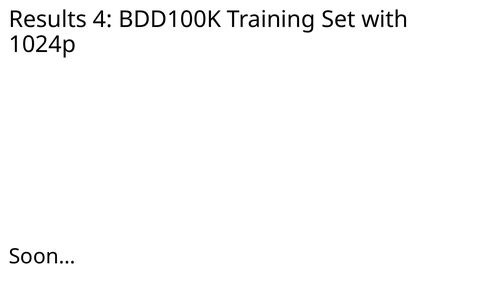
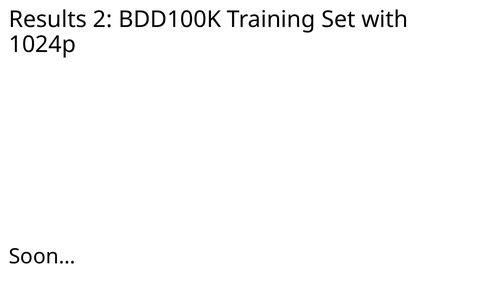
4: 4 -> 2
